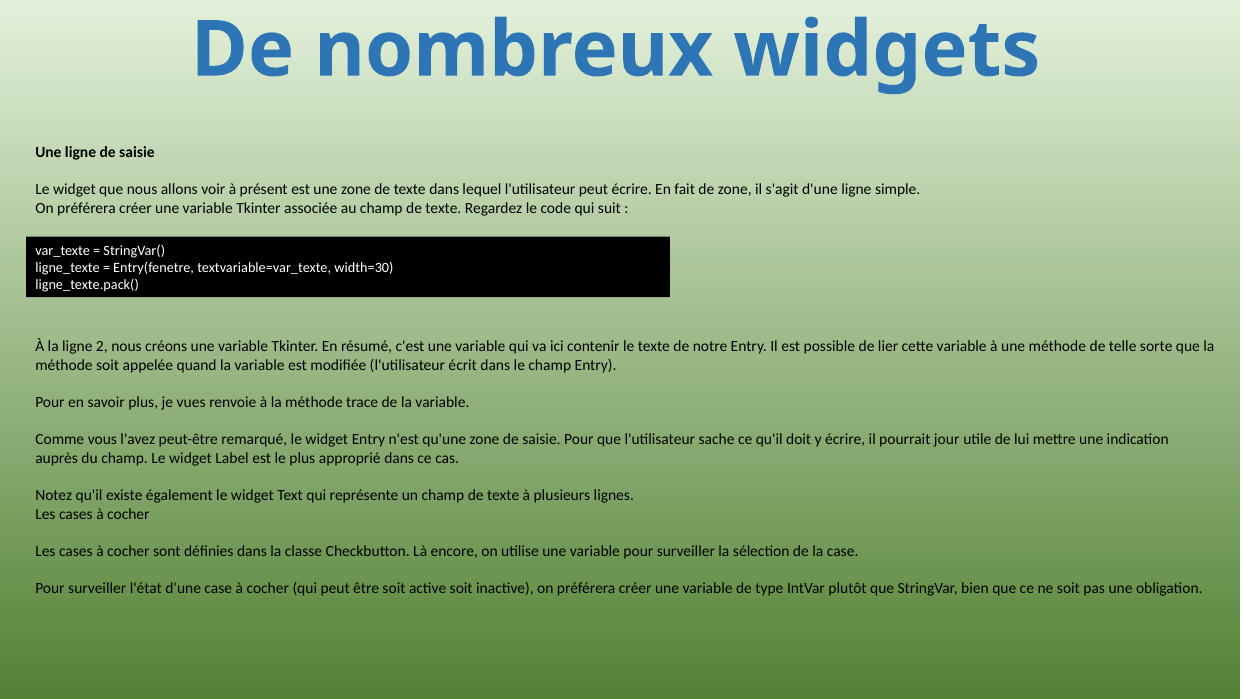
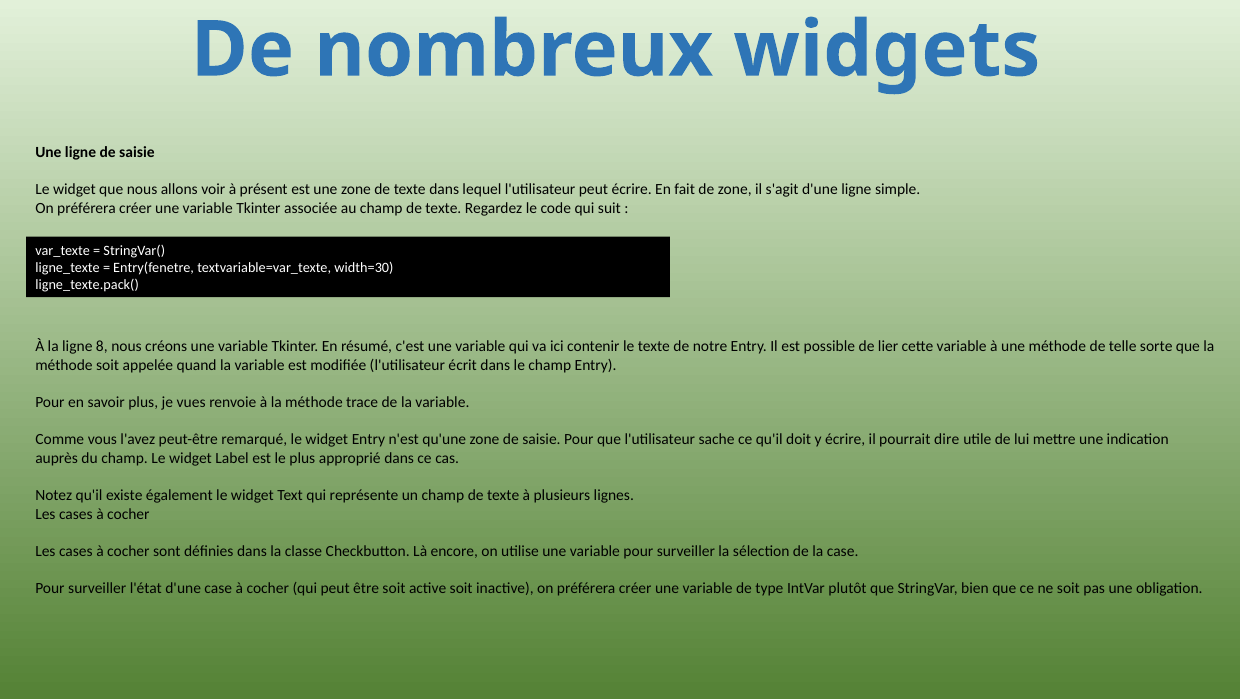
2: 2 -> 8
jour: jour -> dire
